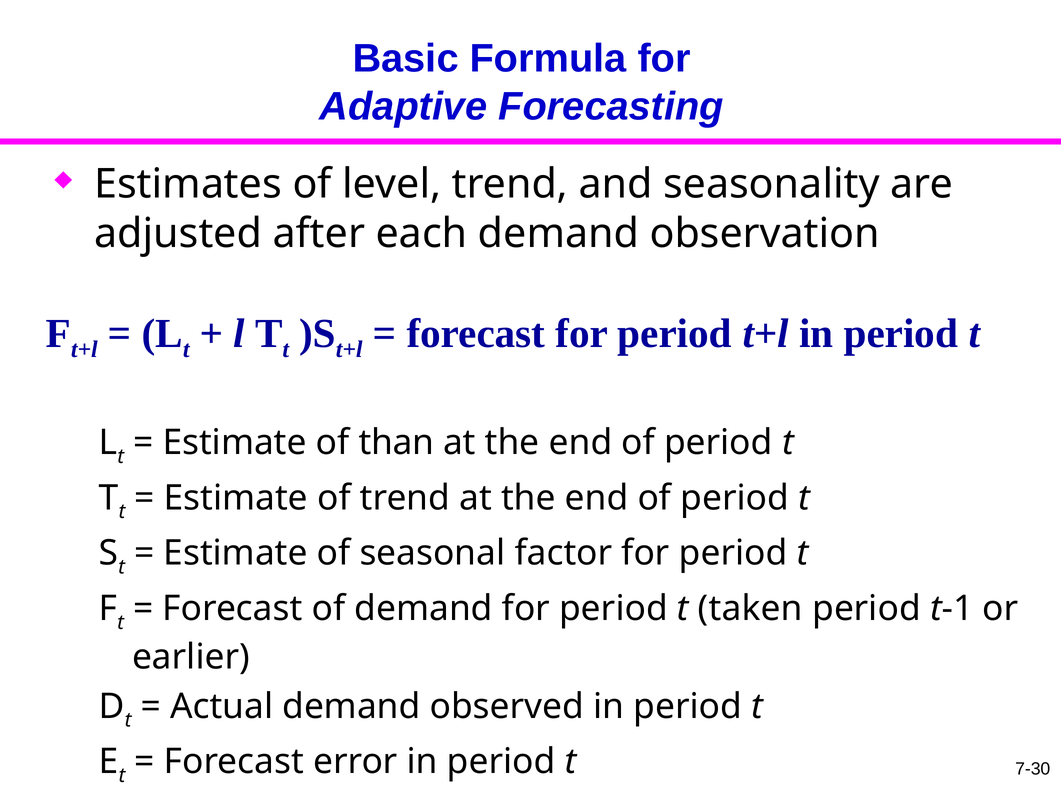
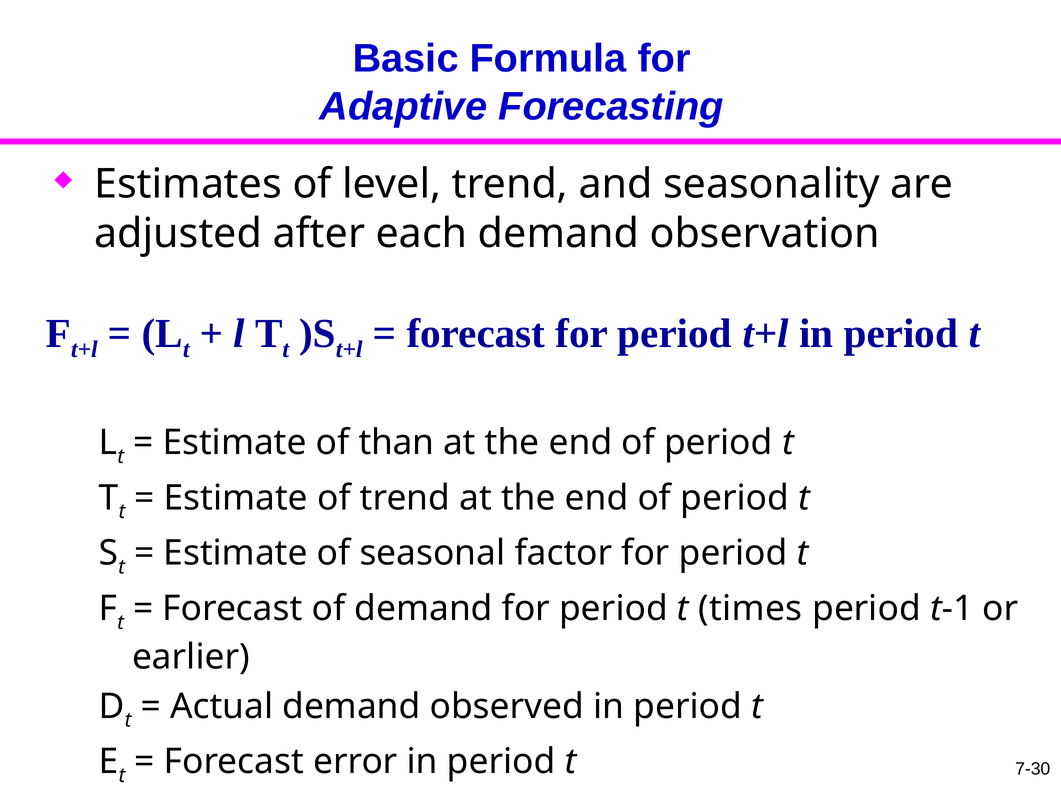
taken: taken -> times
